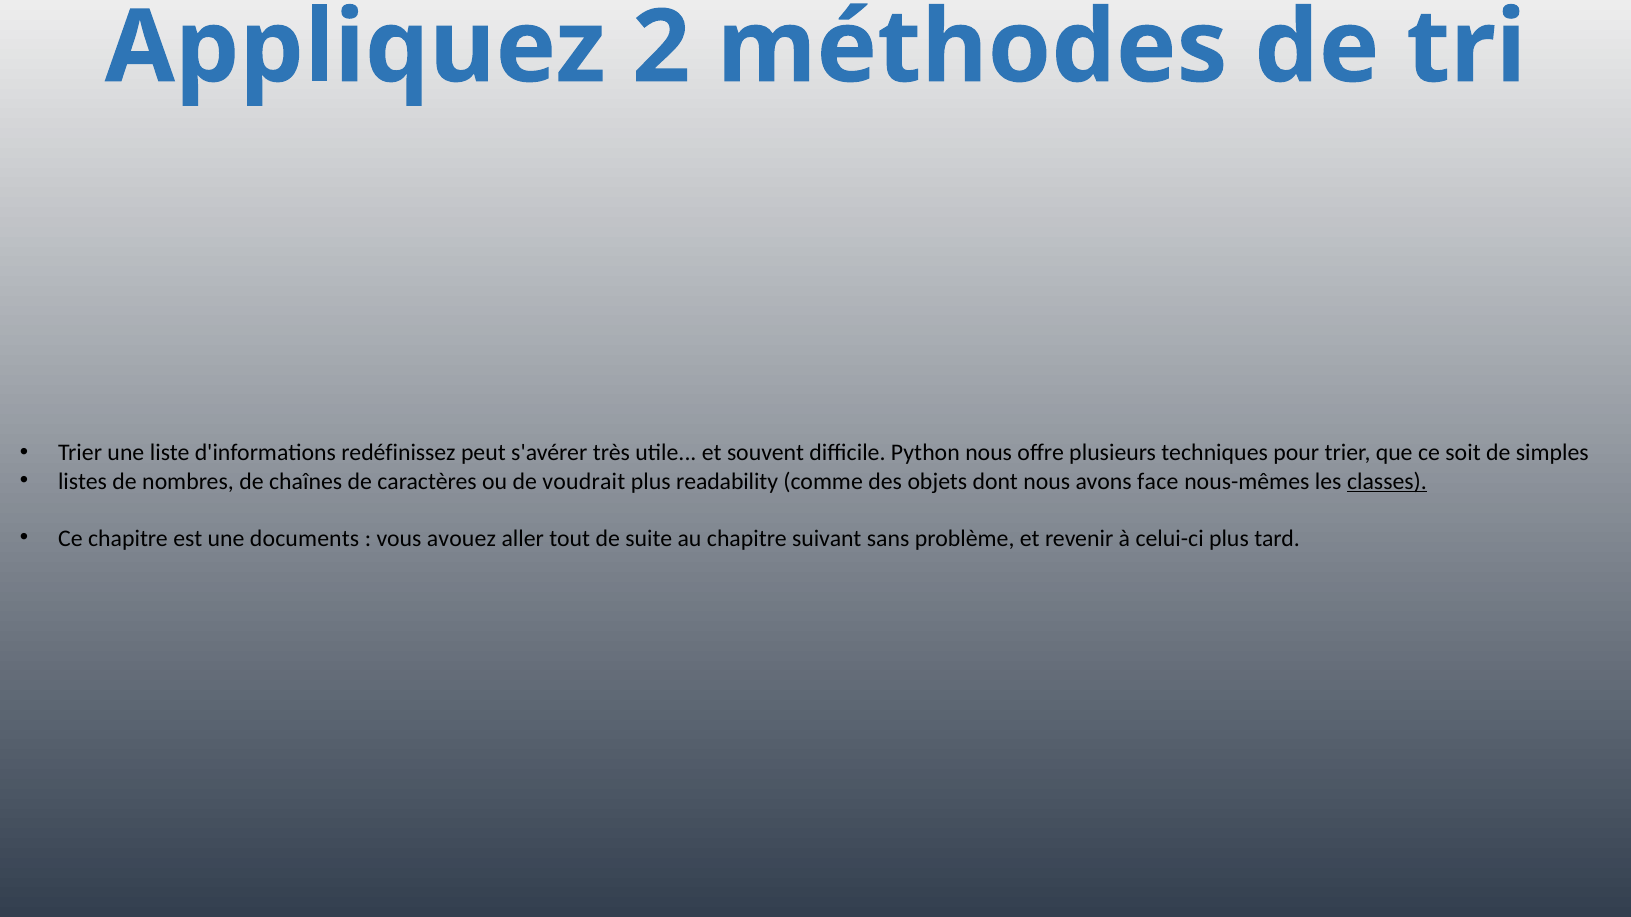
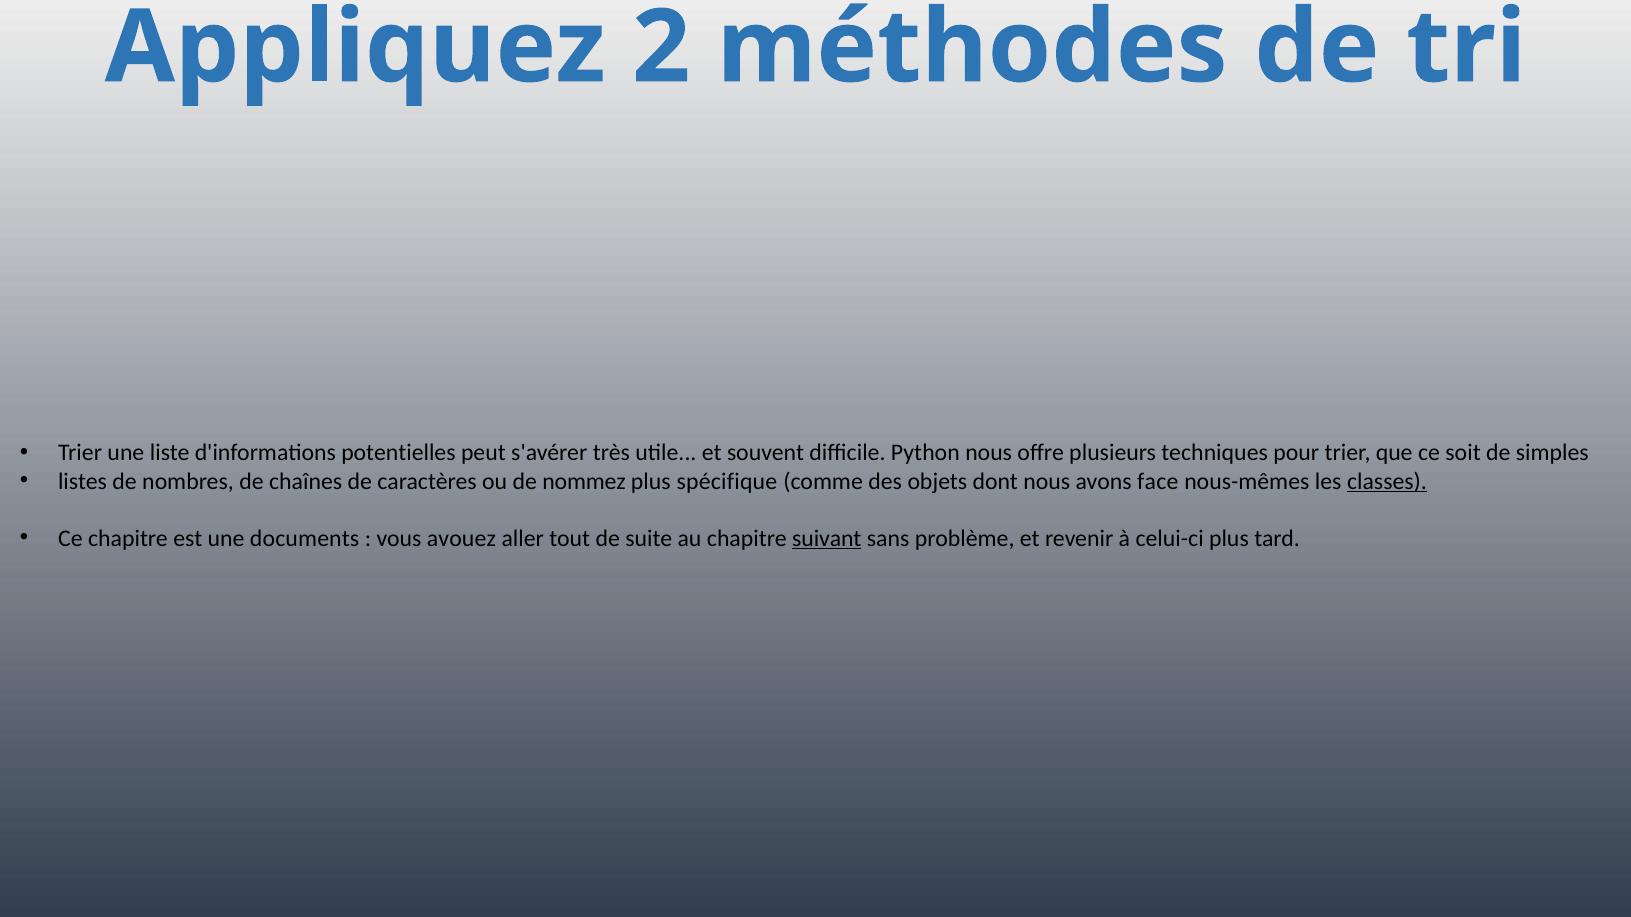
redéfinissez: redéfinissez -> potentielles
voudrait: voudrait -> nommez
readability: readability -> spécifique
suivant underline: none -> present
